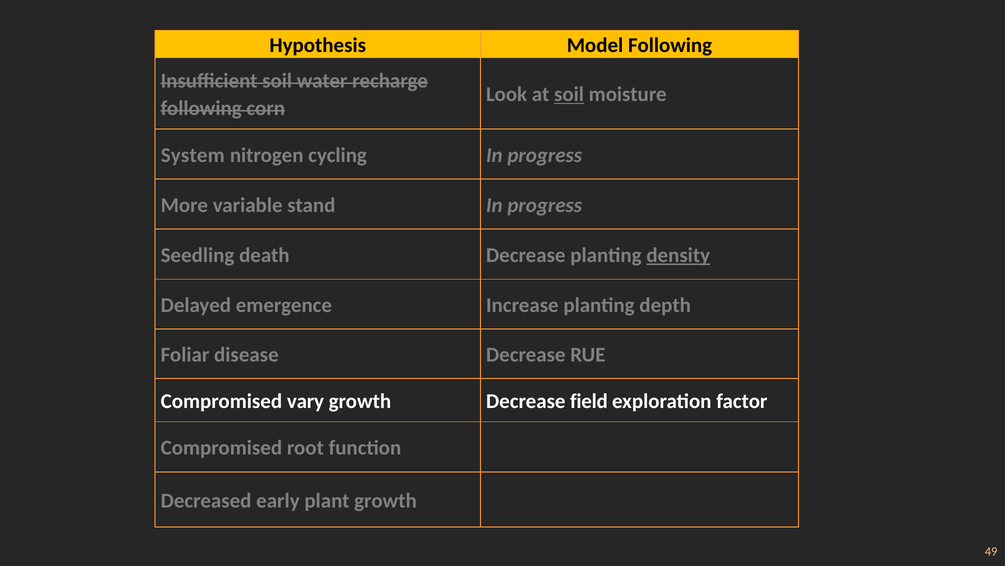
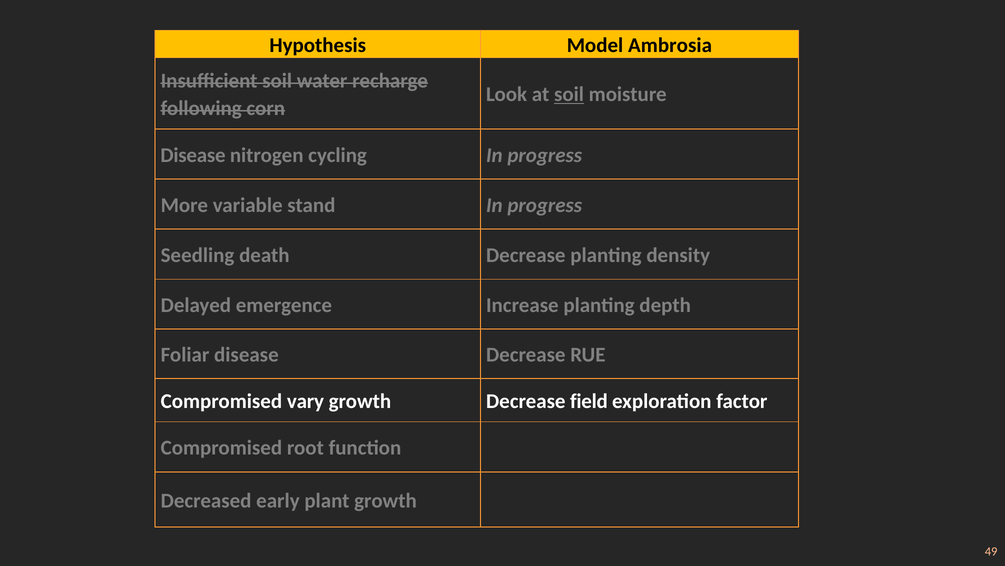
Model Following: Following -> Ambrosia
System at (193, 155): System -> Disease
density underline: present -> none
